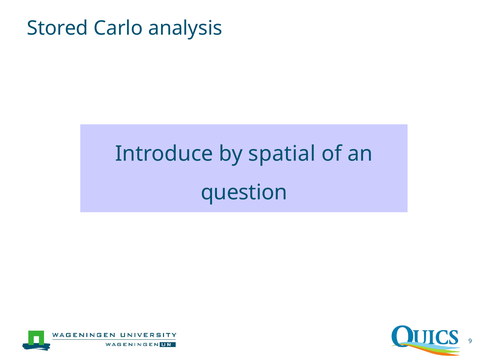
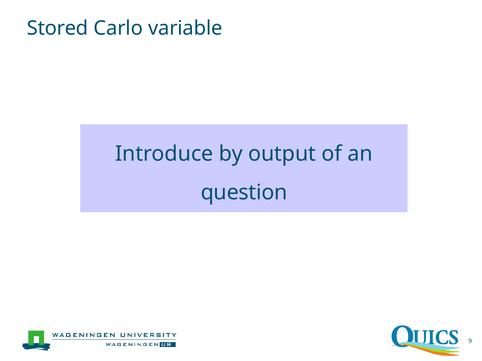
analysis: analysis -> variable
spatial: spatial -> output
